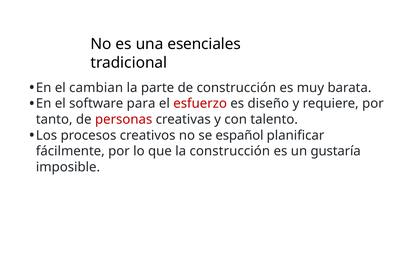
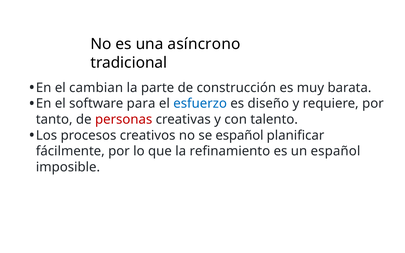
esenciales: esenciales -> asíncrono
esfuerzo colour: red -> blue
la construcción: construcción -> refinamiento
un gustaría: gustaría -> español
